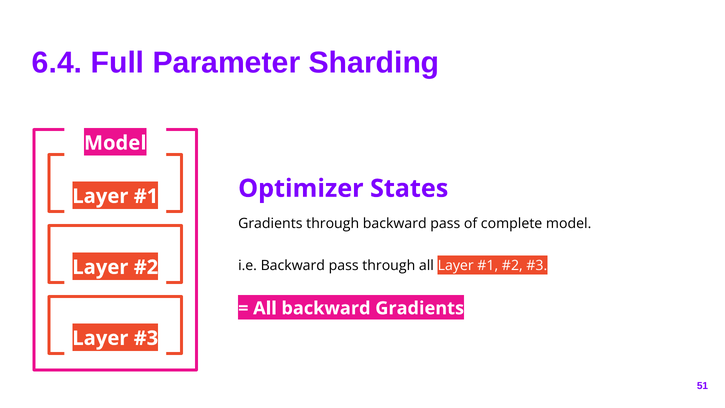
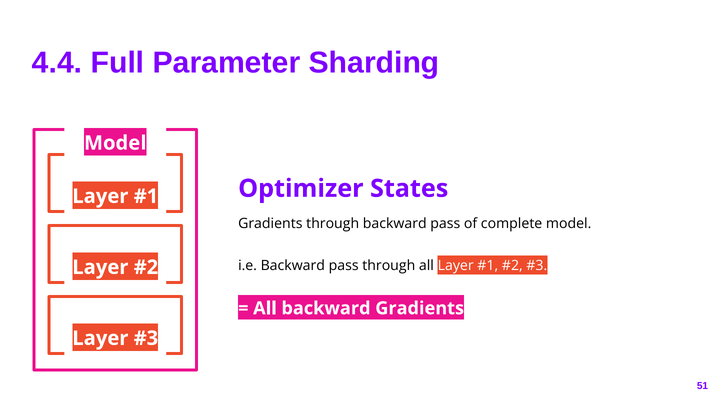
6.4: 6.4 -> 4.4
